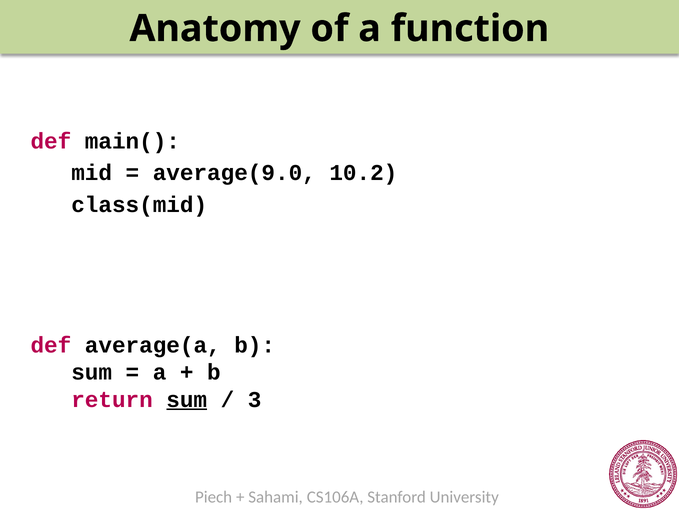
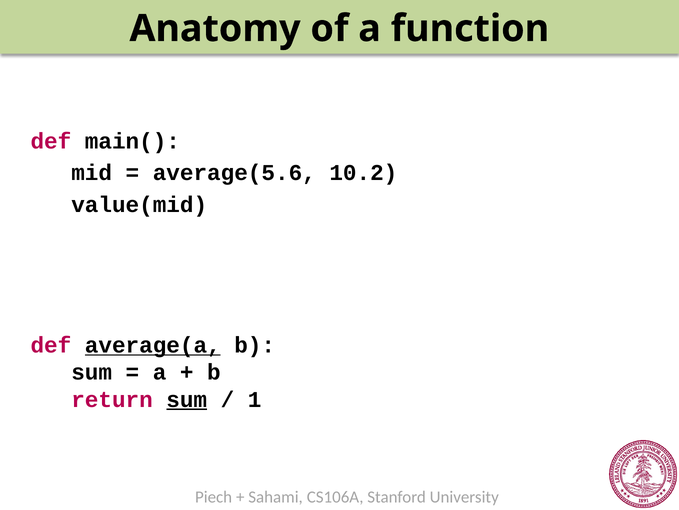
average(9.0: average(9.0 -> average(5.6
class(mid: class(mid -> value(mid
average(a underline: none -> present
3: 3 -> 1
